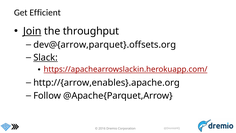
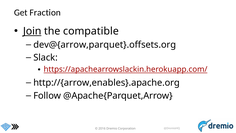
Efficient: Efficient -> Fraction
throughput: throughput -> compatible
Slack underline: present -> none
